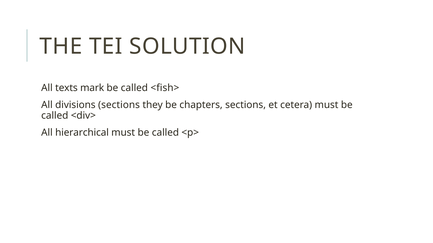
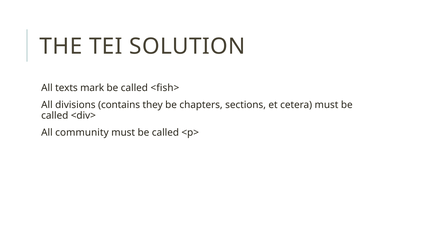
divisions sections: sections -> contains
hierarchical: hierarchical -> community
